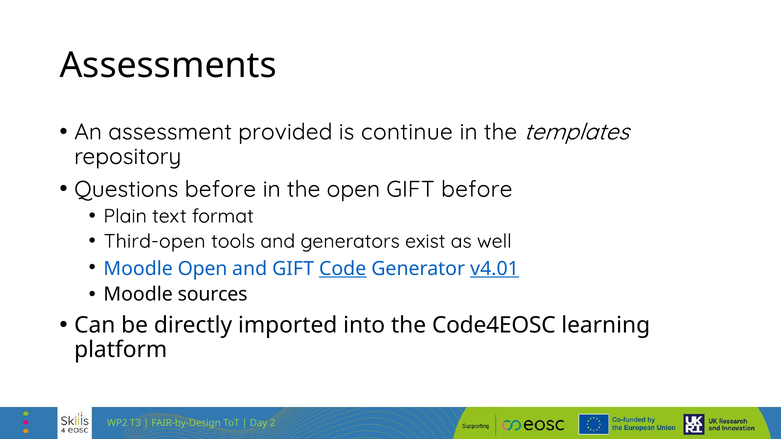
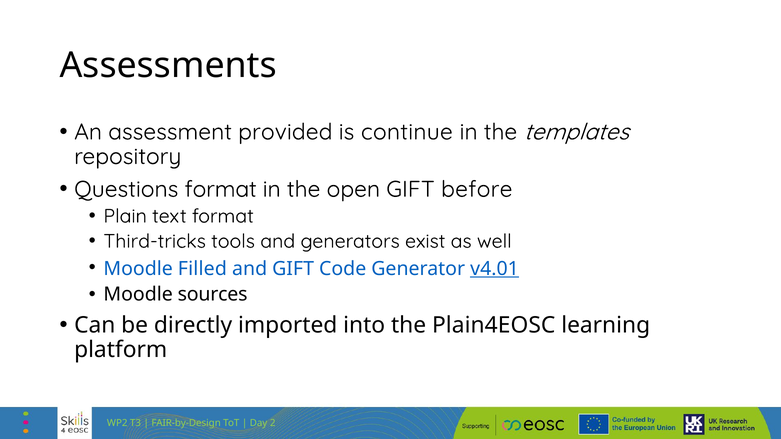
Questions before: before -> format
Third-open: Third-open -> Third-tricks
Moodle Open: Open -> Filled
Code underline: present -> none
Code4EOSC: Code4EOSC -> Plain4EOSC
